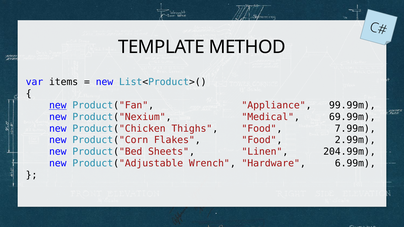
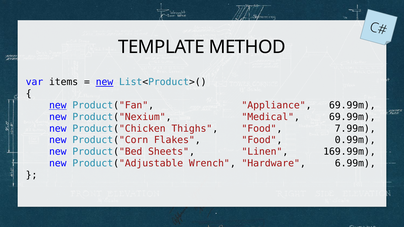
new at (104, 82) underline: none -> present
Appliance 99.99m: 99.99m -> 69.99m
2.99m: 2.99m -> 0.99m
204.99m: 204.99m -> 169.99m
